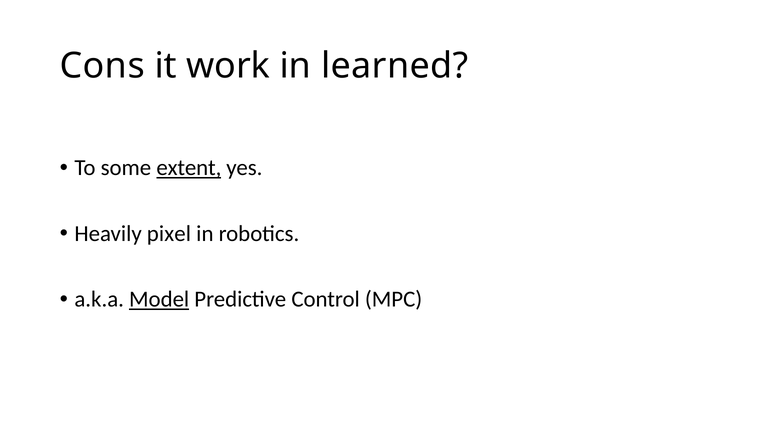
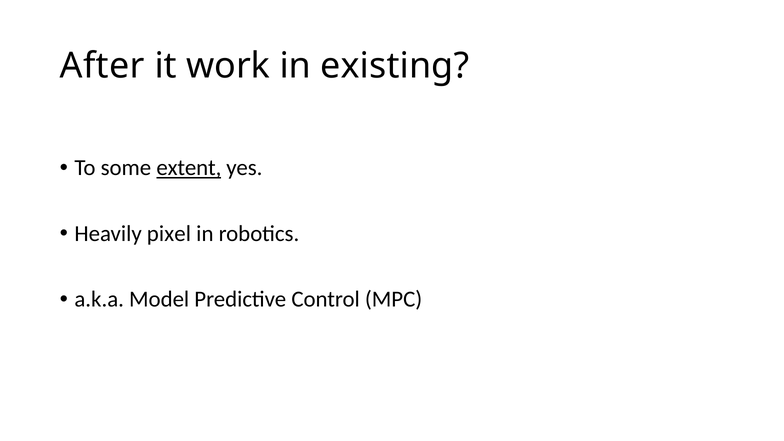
Cons: Cons -> After
learned: learned -> existing
Model underline: present -> none
